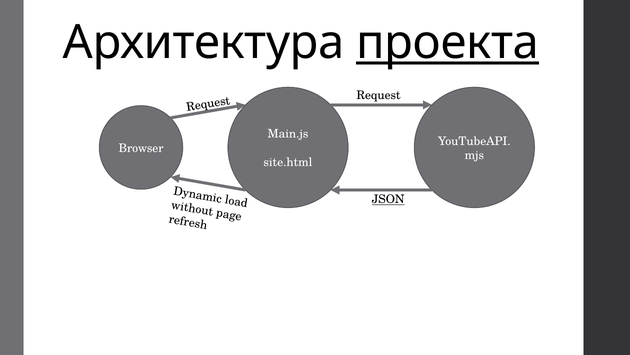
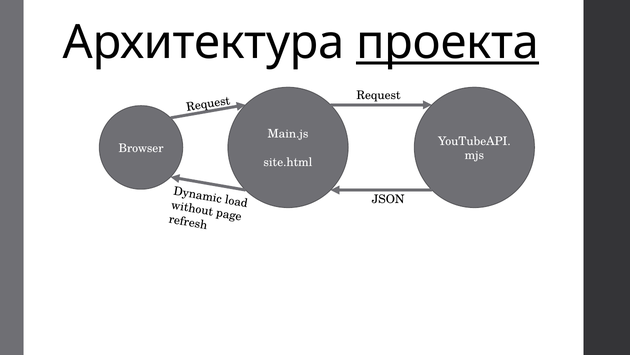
JSON underline: present -> none
